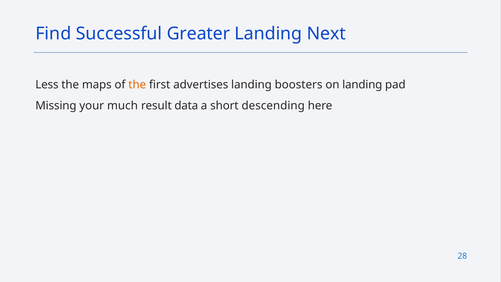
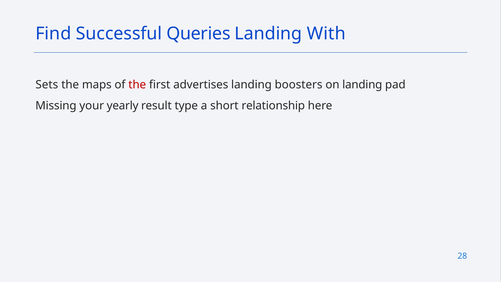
Greater: Greater -> Queries
Next: Next -> With
Less: Less -> Sets
the at (137, 85) colour: orange -> red
much: much -> yearly
data: data -> type
descending: descending -> relationship
